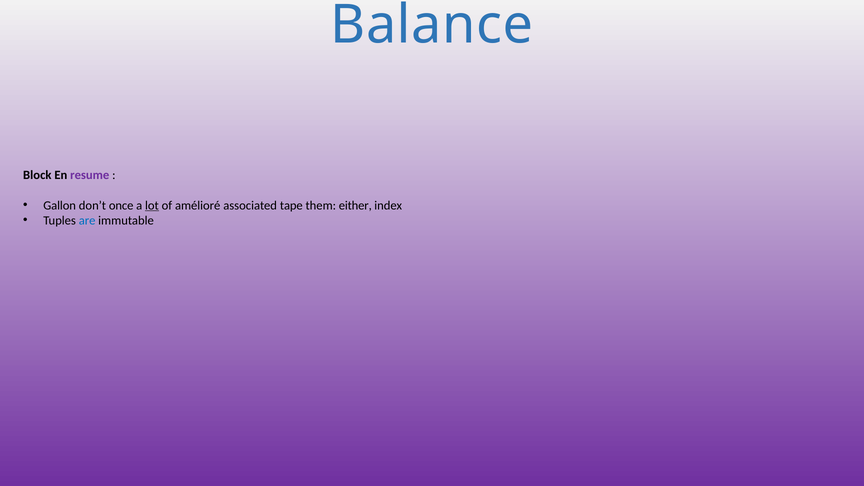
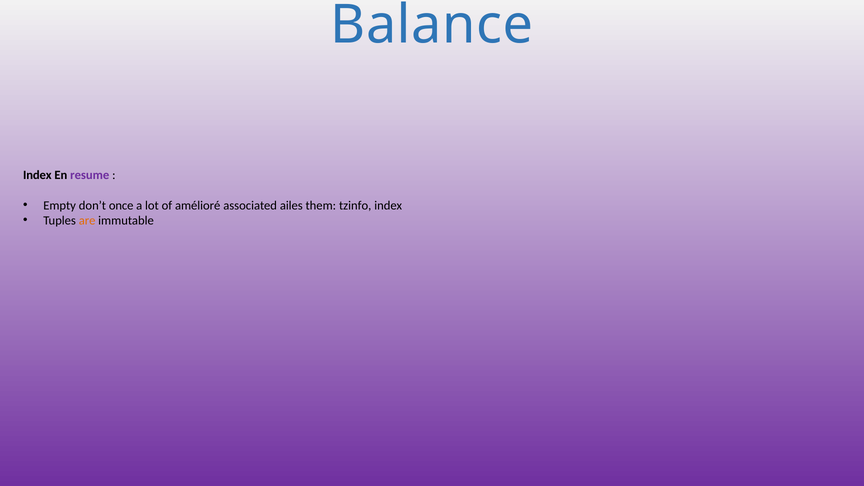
Block at (37, 175): Block -> Index
Gallon: Gallon -> Empty
lot underline: present -> none
tape: tape -> ailes
either: either -> tzinfo
are colour: blue -> orange
